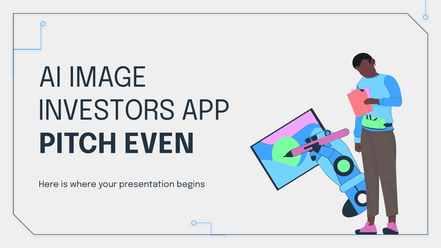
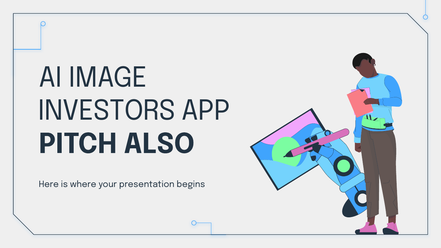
EVEN: EVEN -> ALSO
